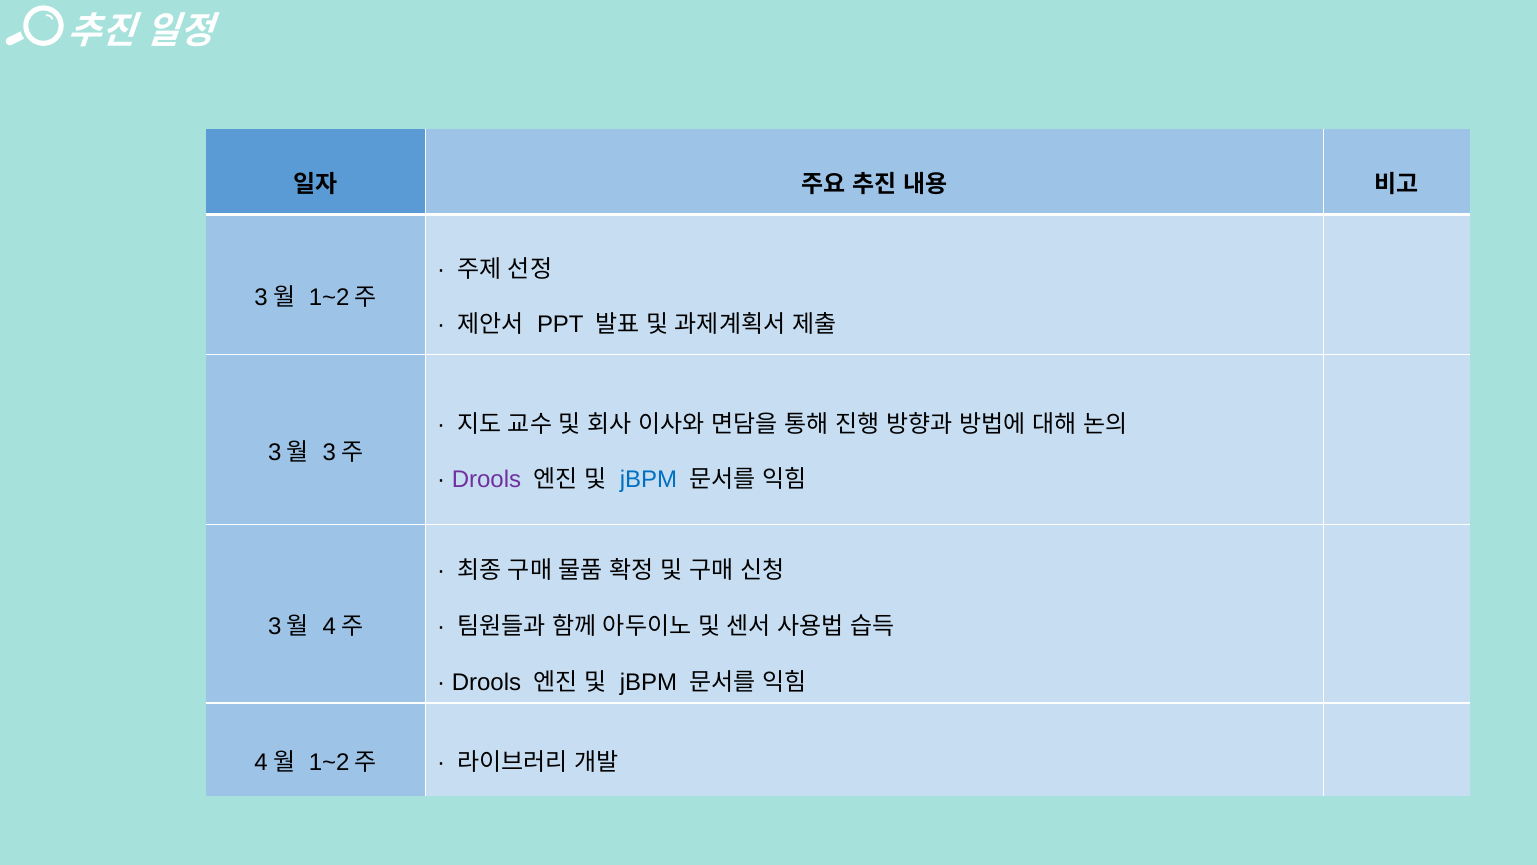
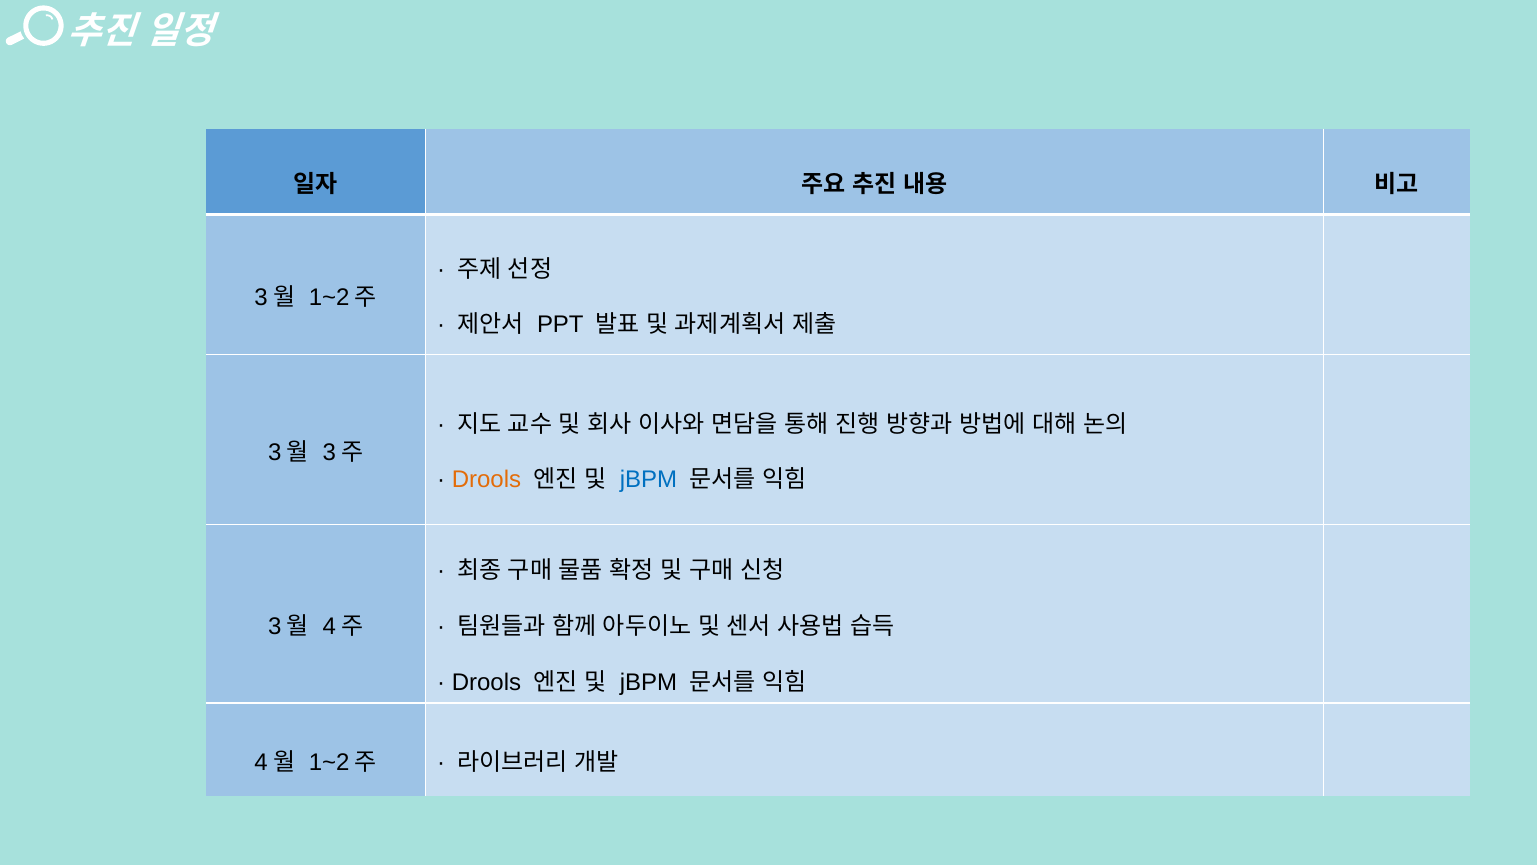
Drools at (486, 480) colour: purple -> orange
